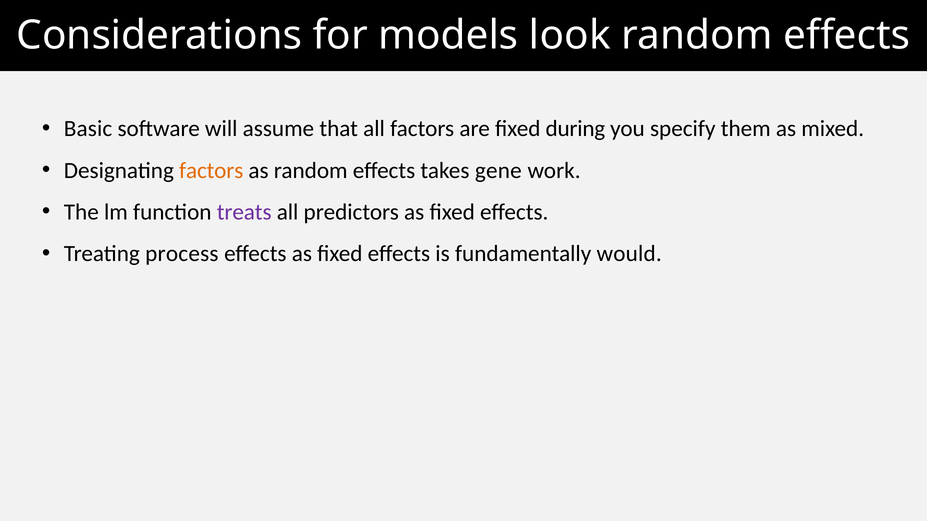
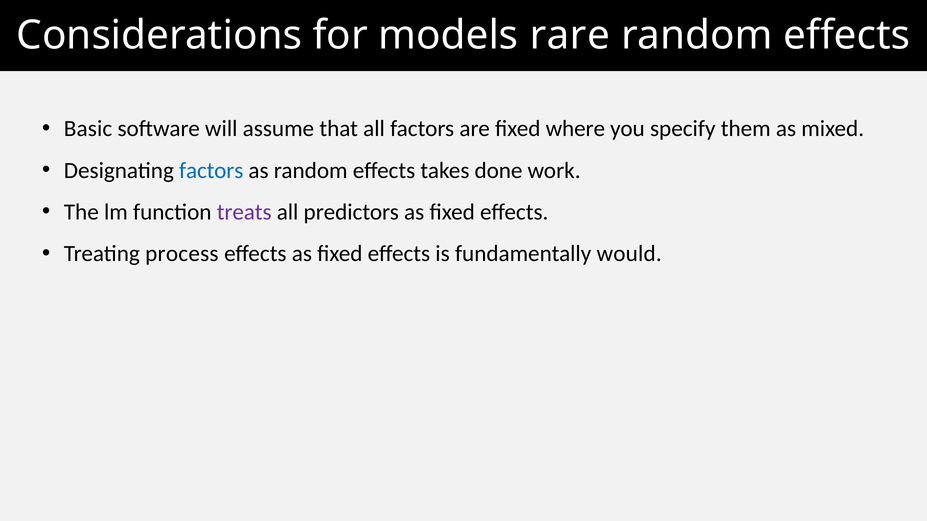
look: look -> rare
during: during -> where
factors at (211, 171) colour: orange -> blue
gene: gene -> done
